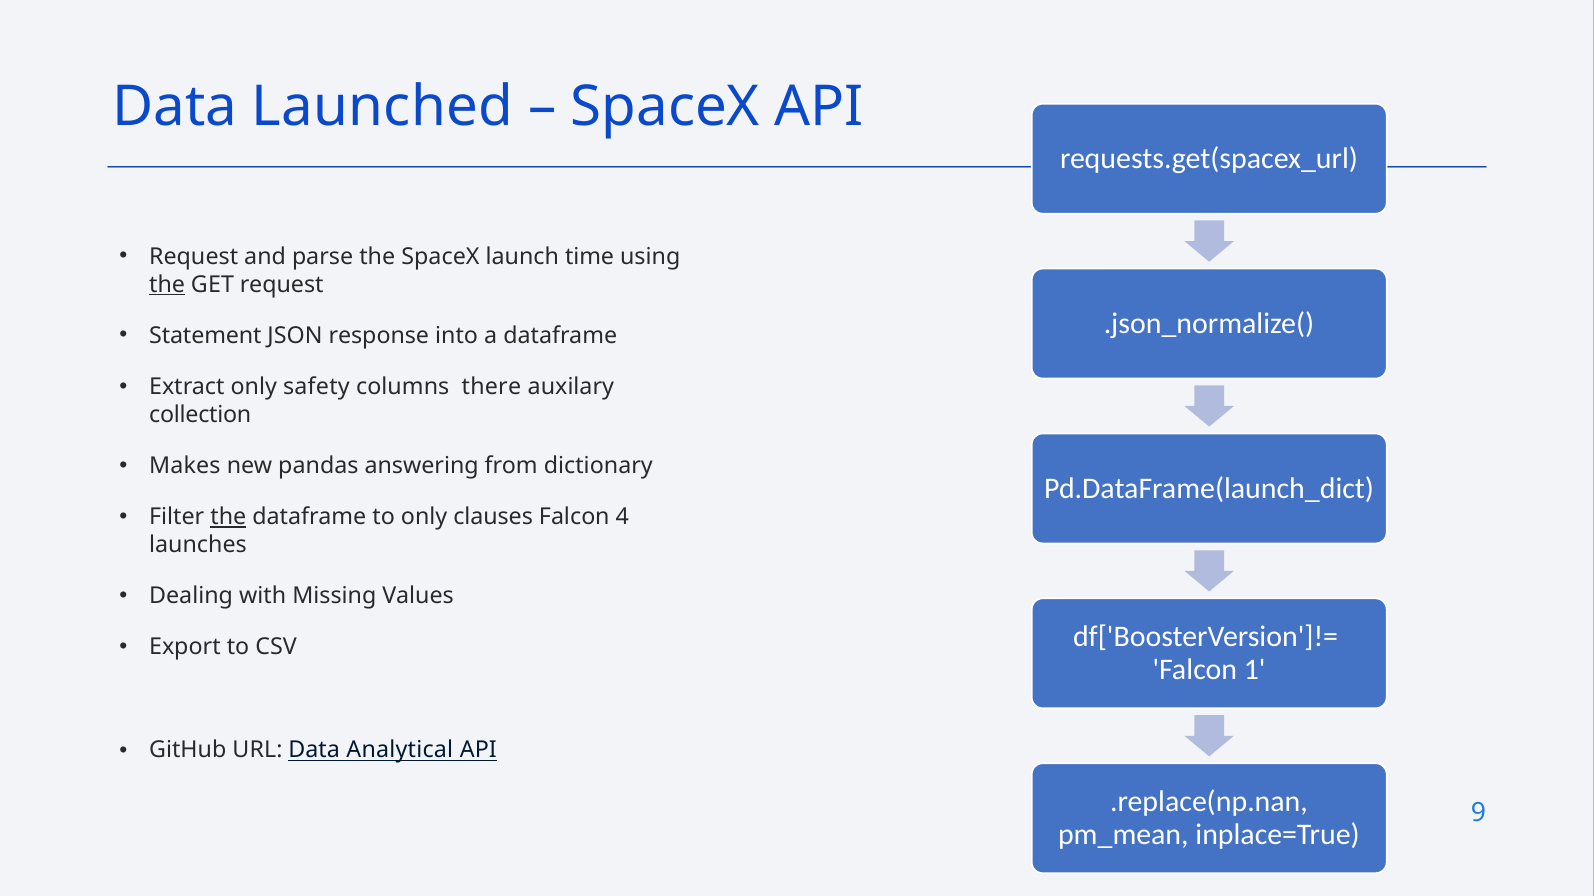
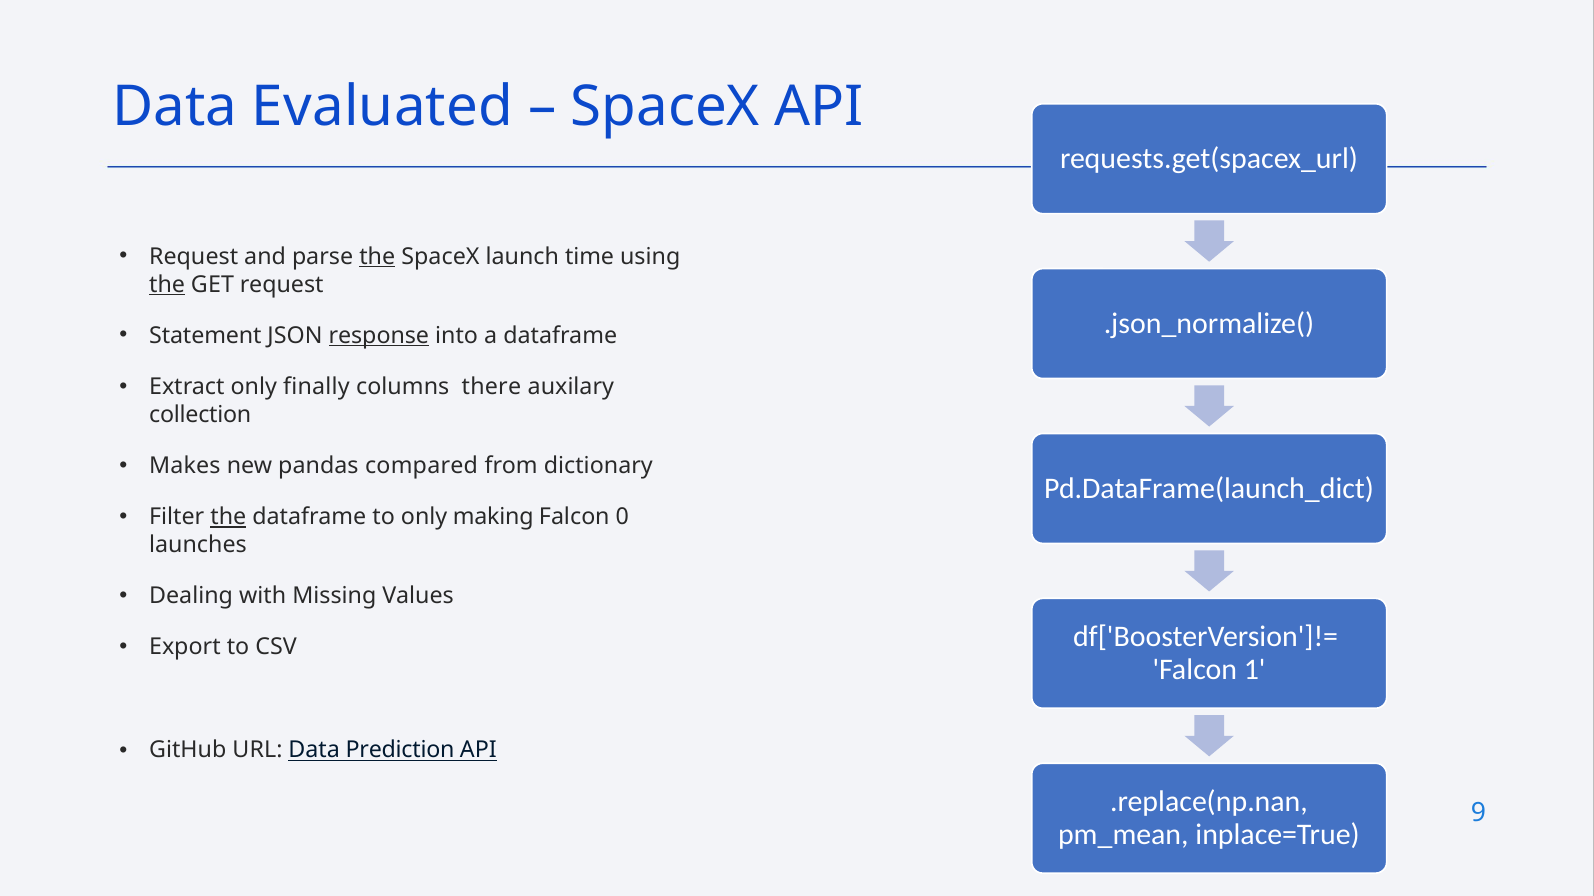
Launched: Launched -> Evaluated
the at (377, 257) underline: none -> present
response underline: none -> present
safety: safety -> finally
answering: answering -> compared
clauses: clauses -> making
4: 4 -> 0
Analytical: Analytical -> Prediction
